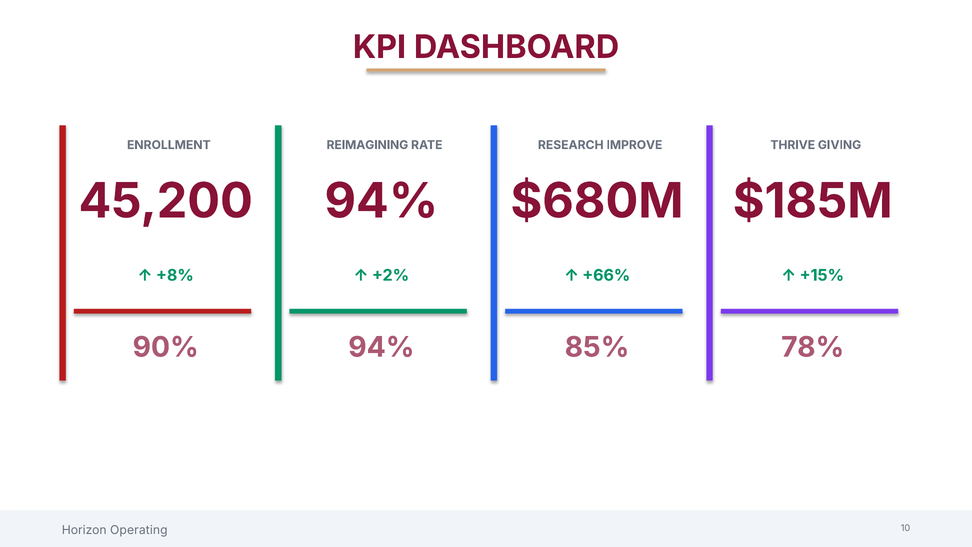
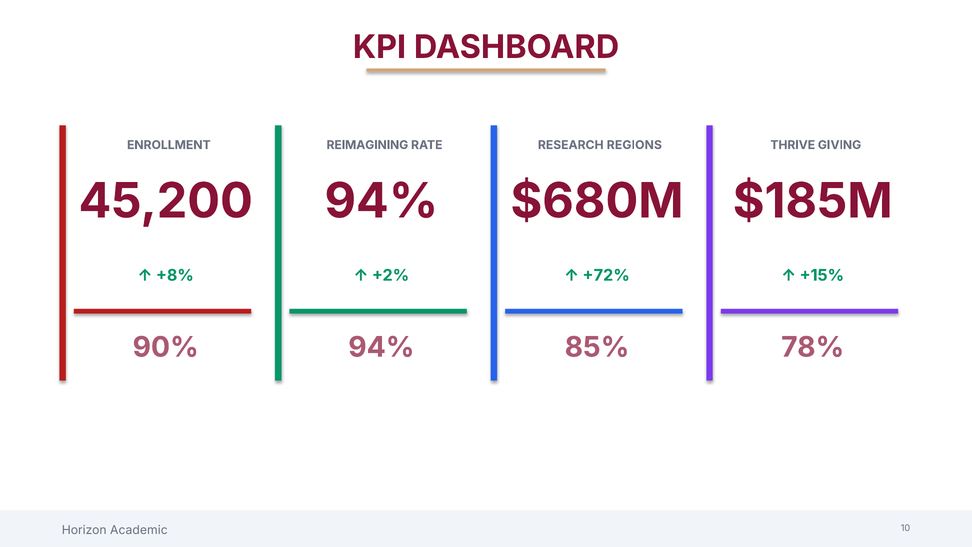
IMPROVE: IMPROVE -> REGIONS
+66%: +66% -> +72%
Operating: Operating -> Academic
